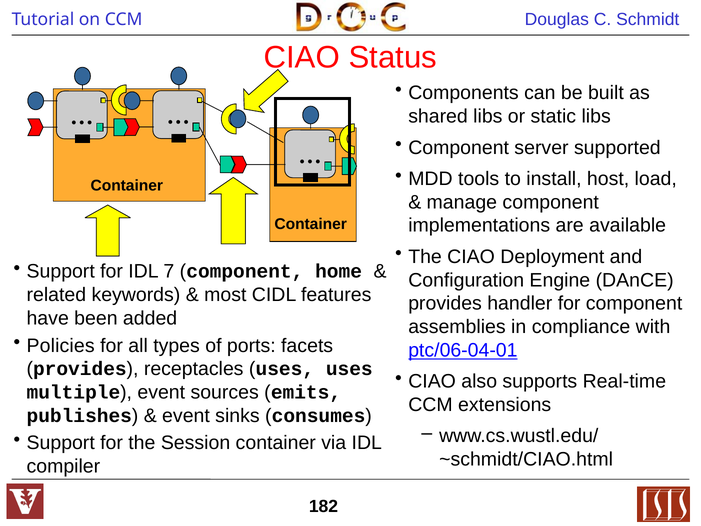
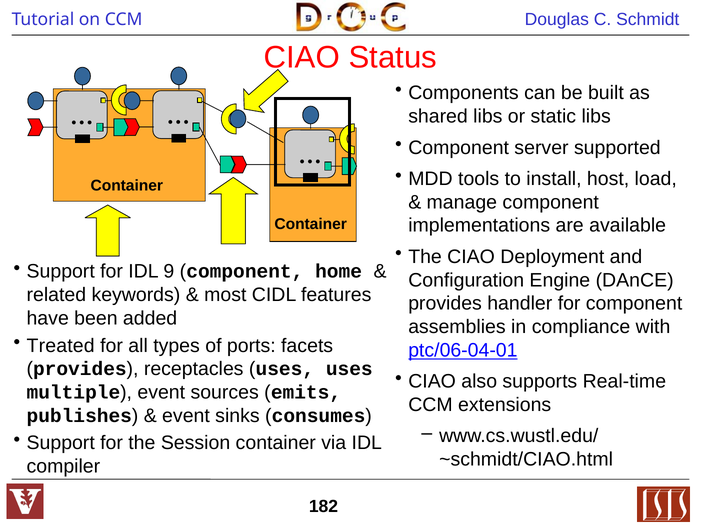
7: 7 -> 9
Policies: Policies -> Treated
